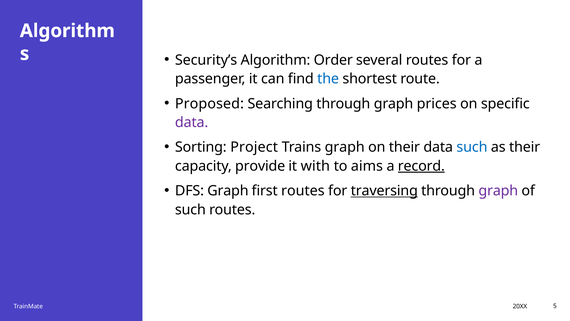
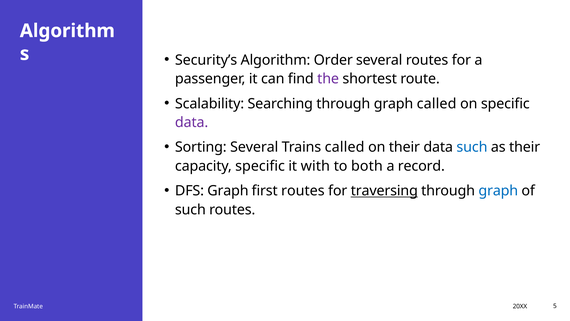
the colour: blue -> purple
Proposed: Proposed -> Scalability
graph prices: prices -> called
Sorting Project: Project -> Several
Trains graph: graph -> called
capacity provide: provide -> specific
aims: aims -> both
record underline: present -> none
graph at (498, 191) colour: purple -> blue
